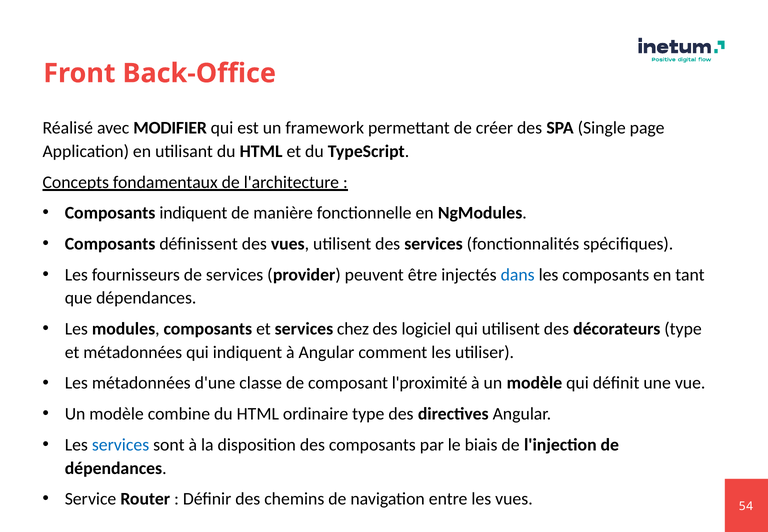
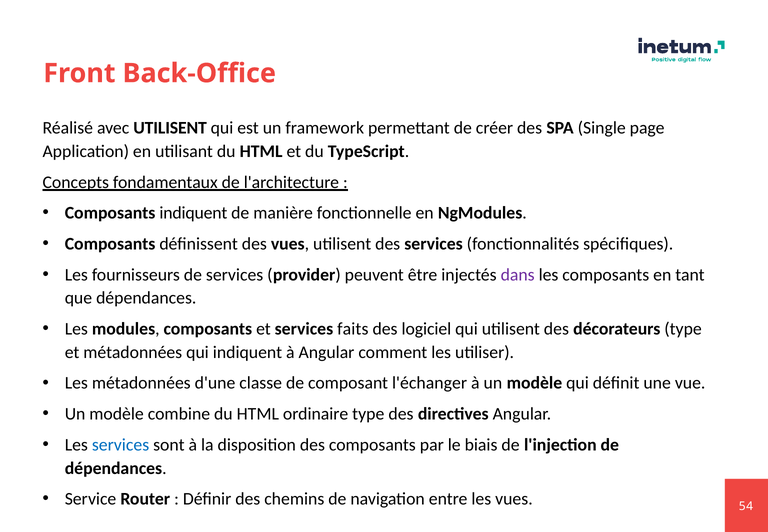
avec MODIFIER: MODIFIER -> UTILISENT
dans colour: blue -> purple
chez: chez -> faits
l'proximité: l'proximité -> l'échanger
